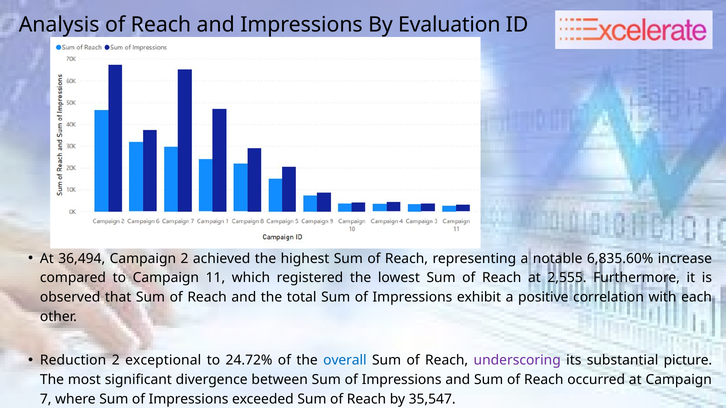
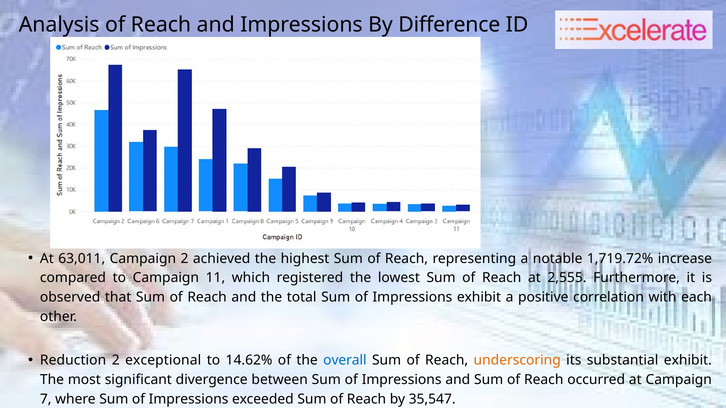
Evaluation: Evaluation -> Difference
36,494: 36,494 -> 63,011
6,835.60%: 6,835.60% -> 1,719.72%
24.72%: 24.72% -> 14.62%
underscoring colour: purple -> orange
substantial picture: picture -> exhibit
